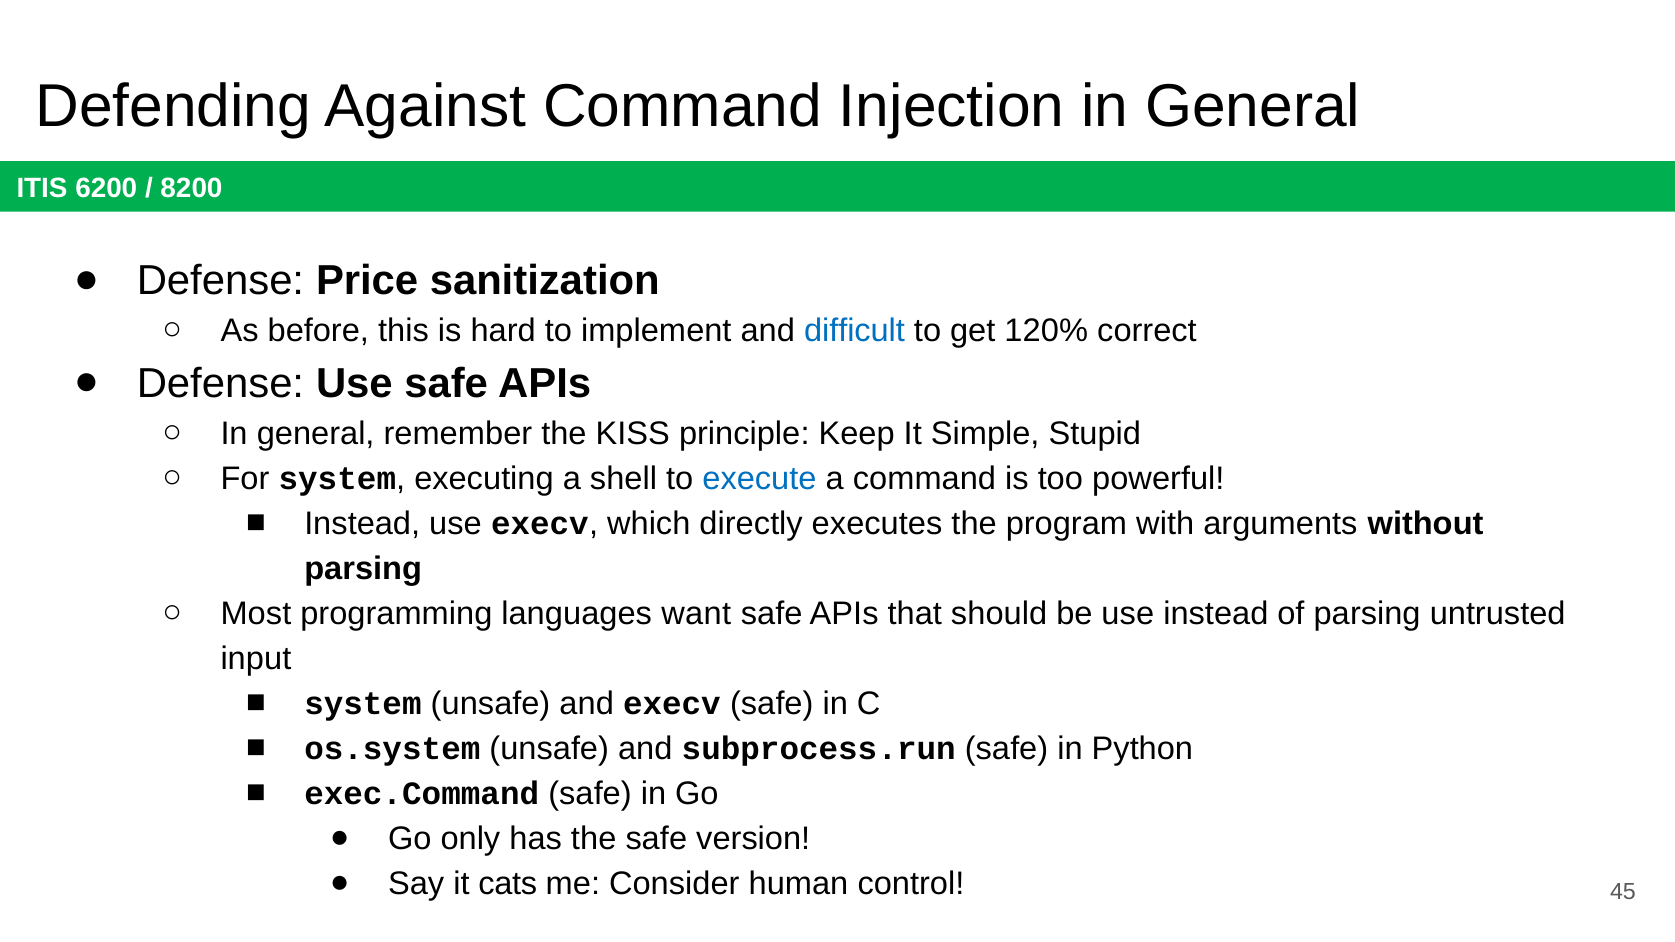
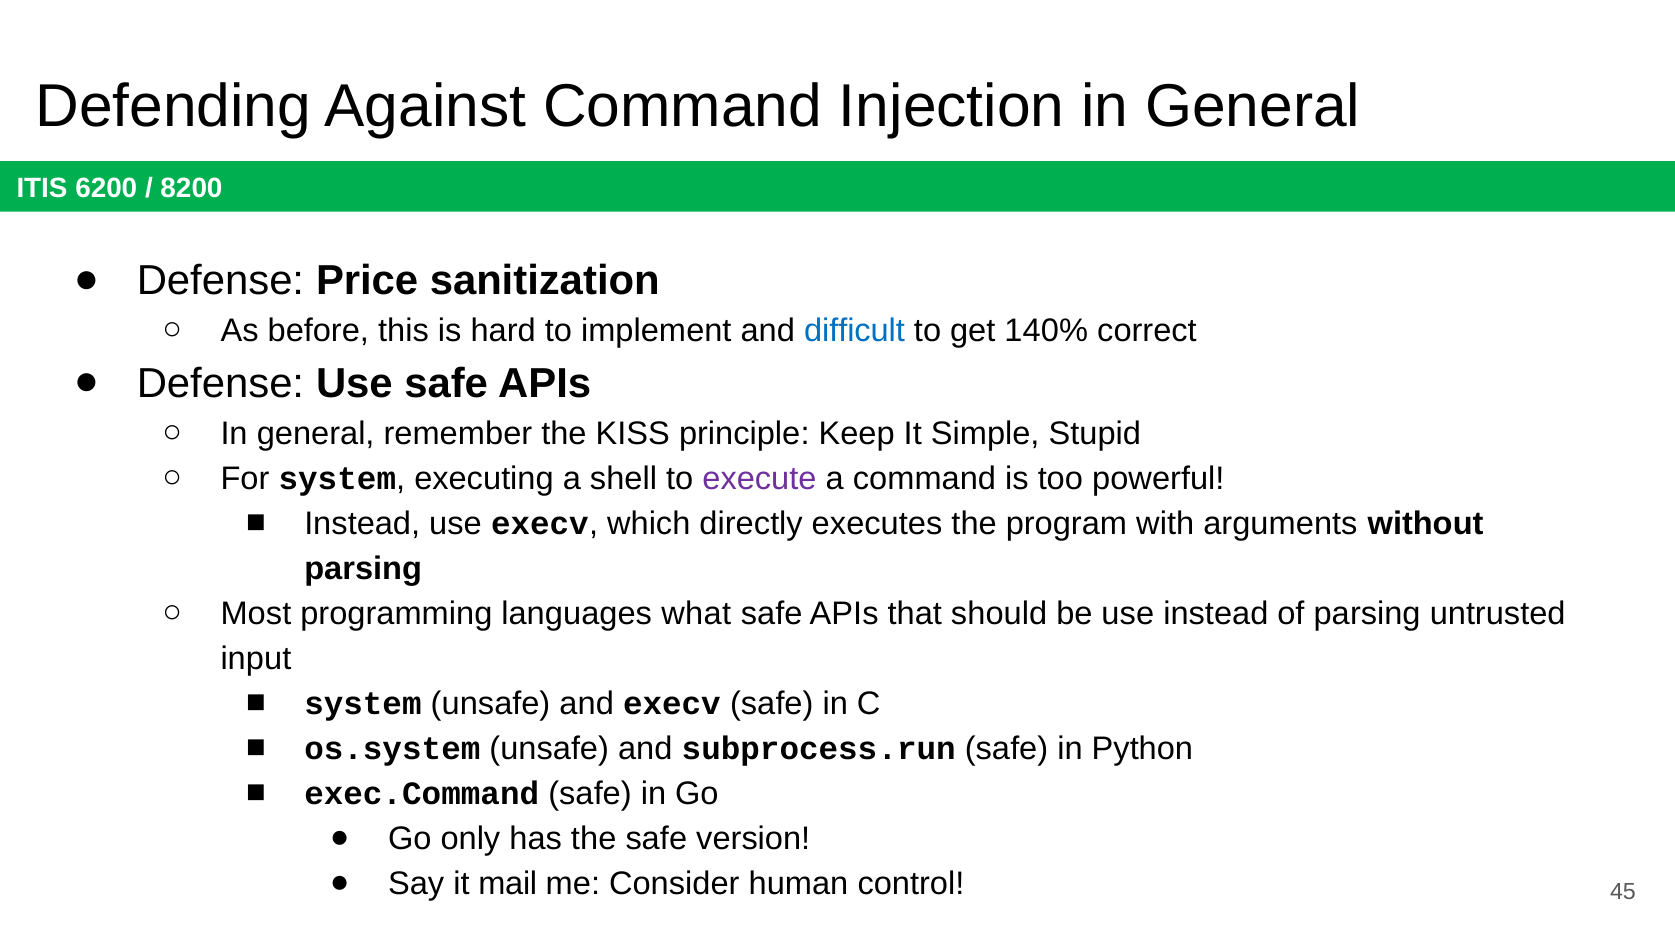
120%: 120% -> 140%
execute colour: blue -> purple
want: want -> what
cats: cats -> mail
